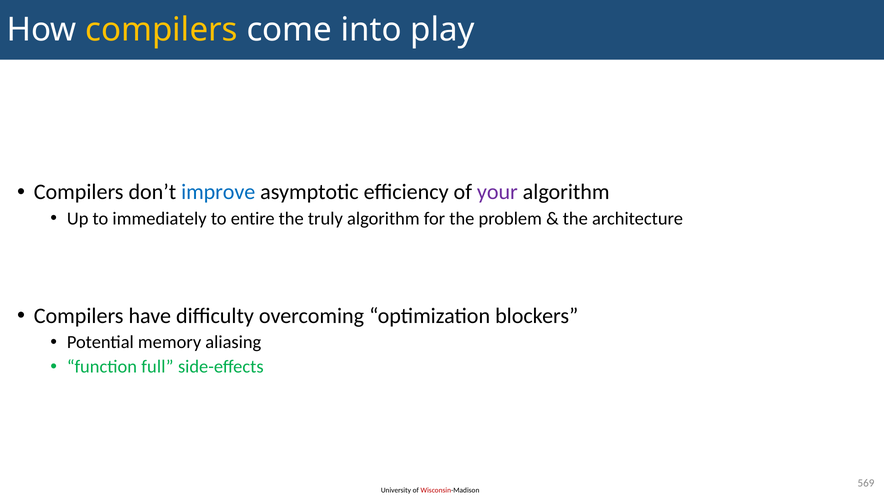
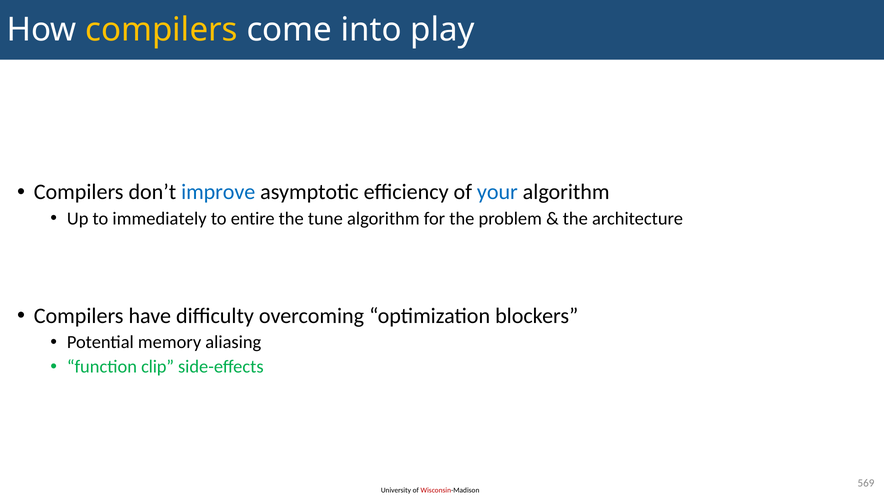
your colour: purple -> blue
truly: truly -> tune
full: full -> clip
